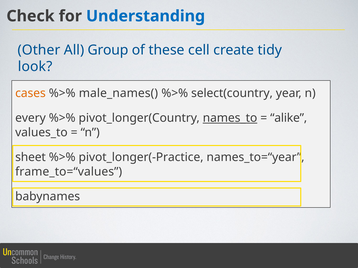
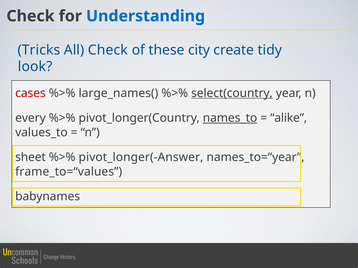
Other: Other -> Tricks
All Group: Group -> Check
cell: cell -> city
cases colour: orange -> red
male_names(: male_names( -> large_names(
select(country underline: none -> present
pivot_longer(-Practice: pivot_longer(-Practice -> pivot_longer(-Answer
